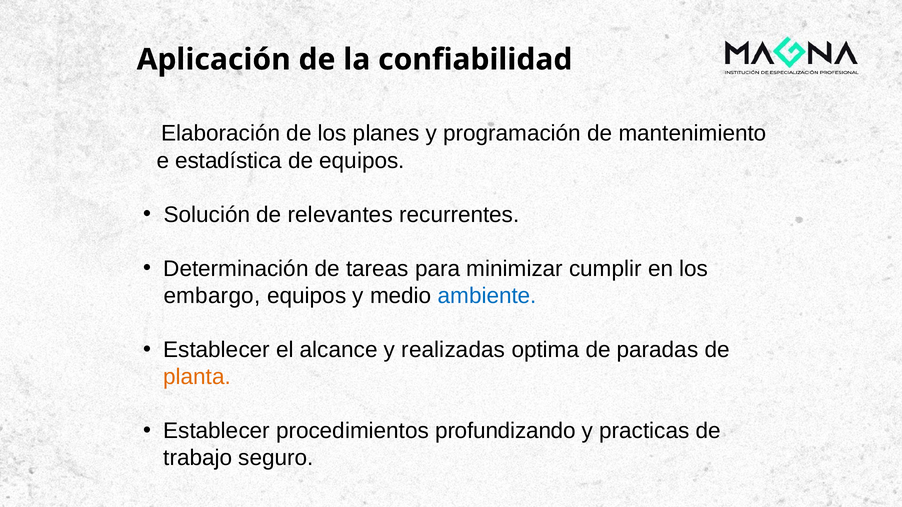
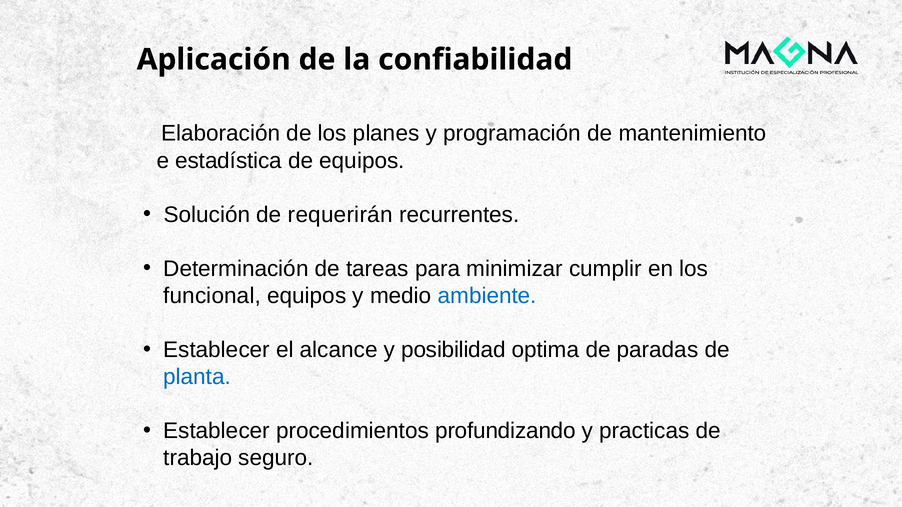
relevantes: relevantes -> requerirán
embargo: embargo -> funcional
realizadas: realizadas -> posibilidad
planta colour: orange -> blue
